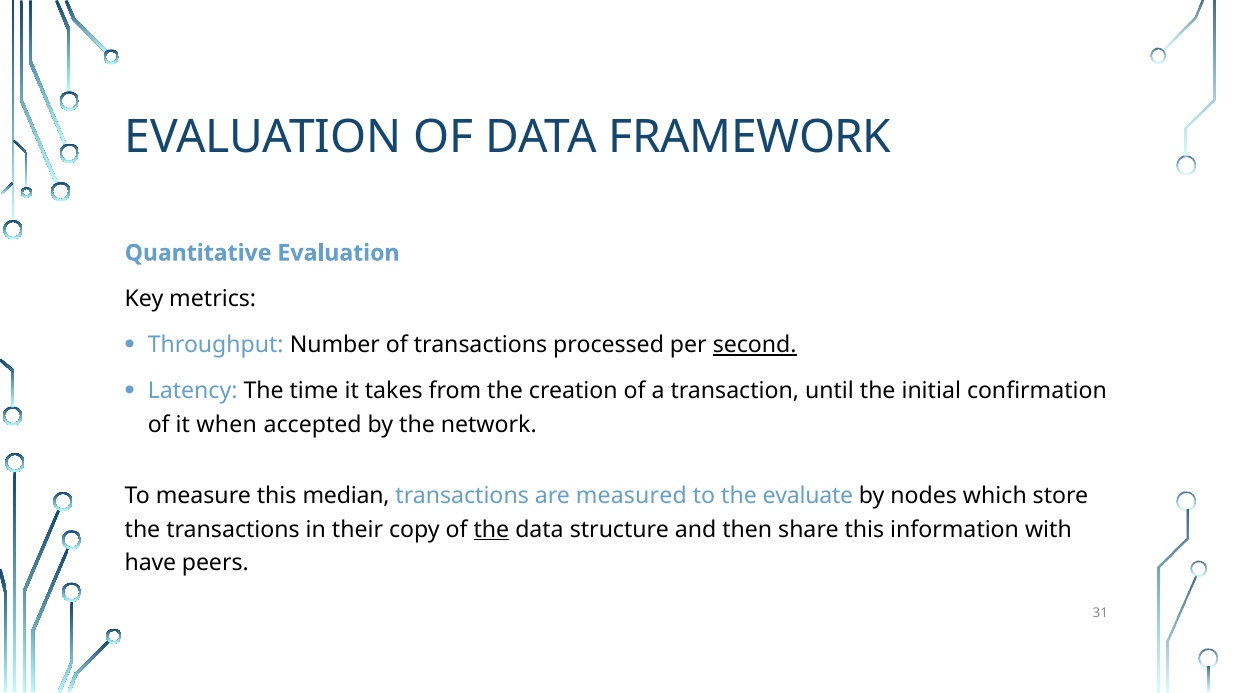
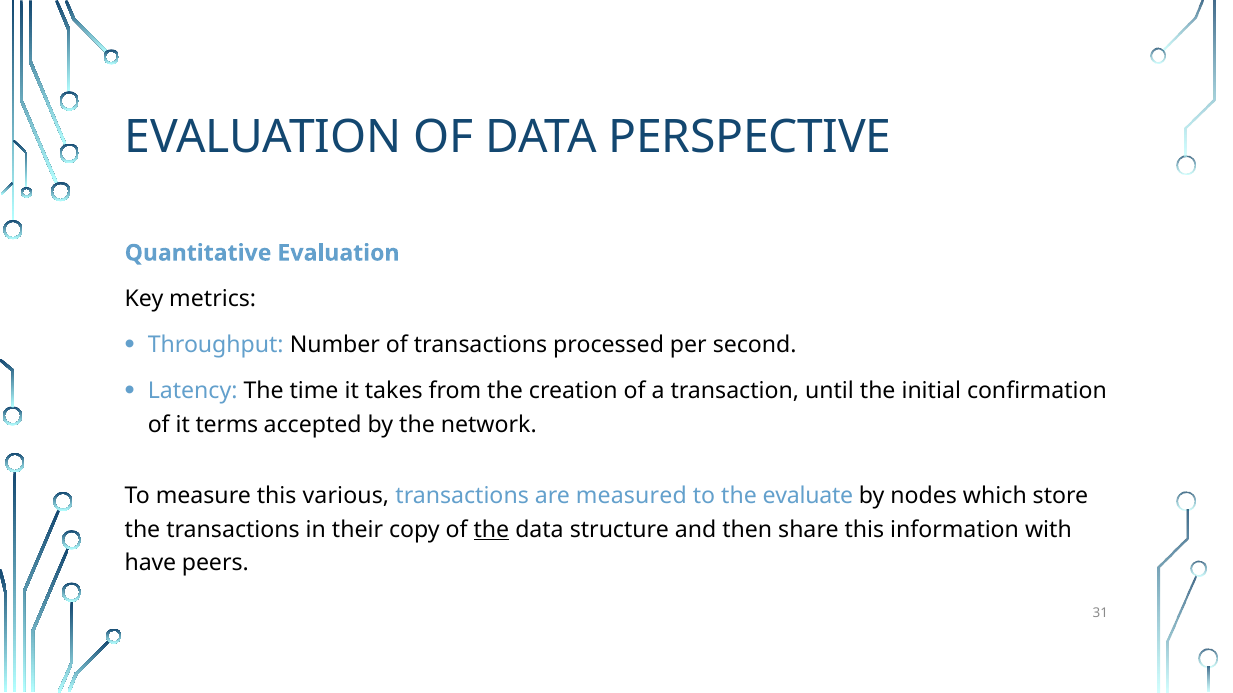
FRAMEWORK: FRAMEWORK -> PERSPECTIVE
second underline: present -> none
when: when -> terms
median: median -> various
